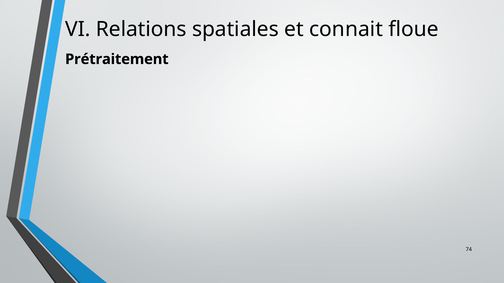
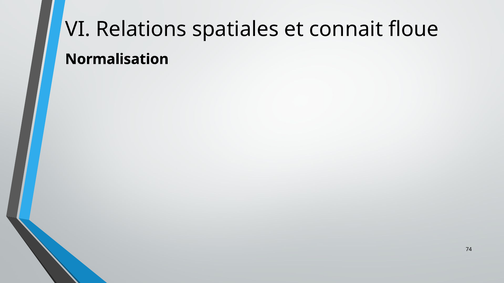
Prétraitement: Prétraitement -> Normalisation
